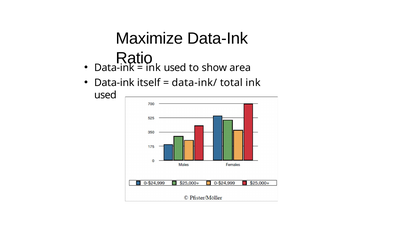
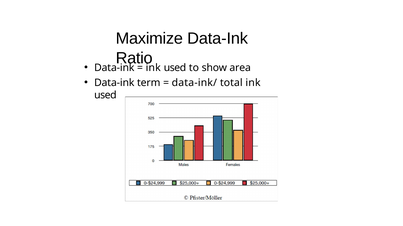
itself: itself -> term
